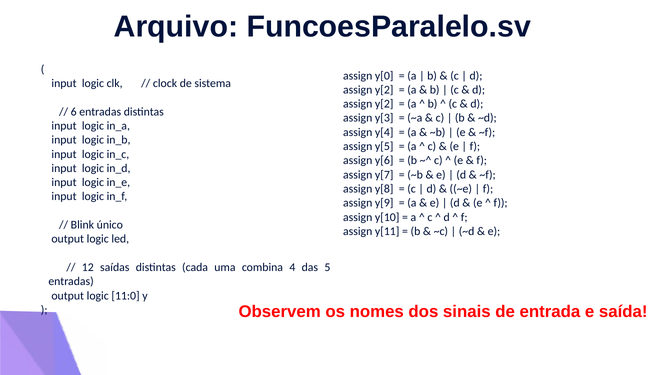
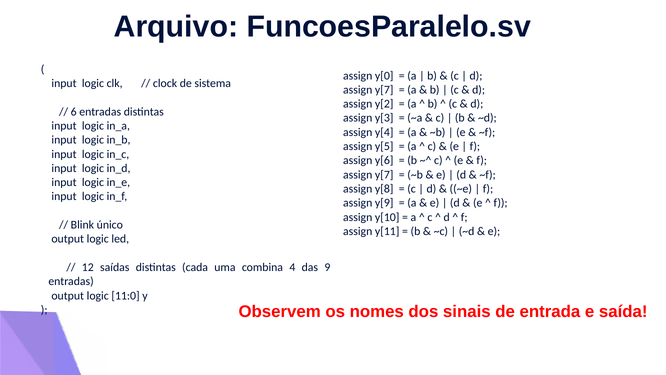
y[2 at (384, 90): y[2 -> y[7
5: 5 -> 9
